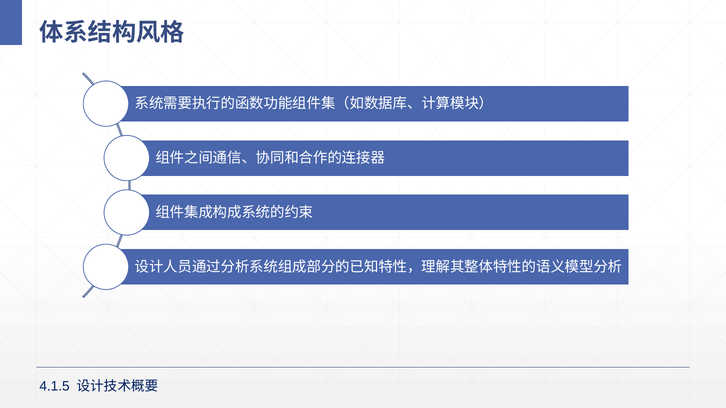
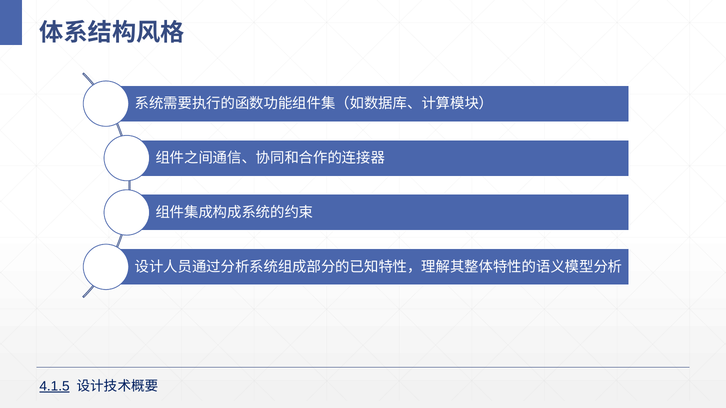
4.1.5 underline: none -> present
